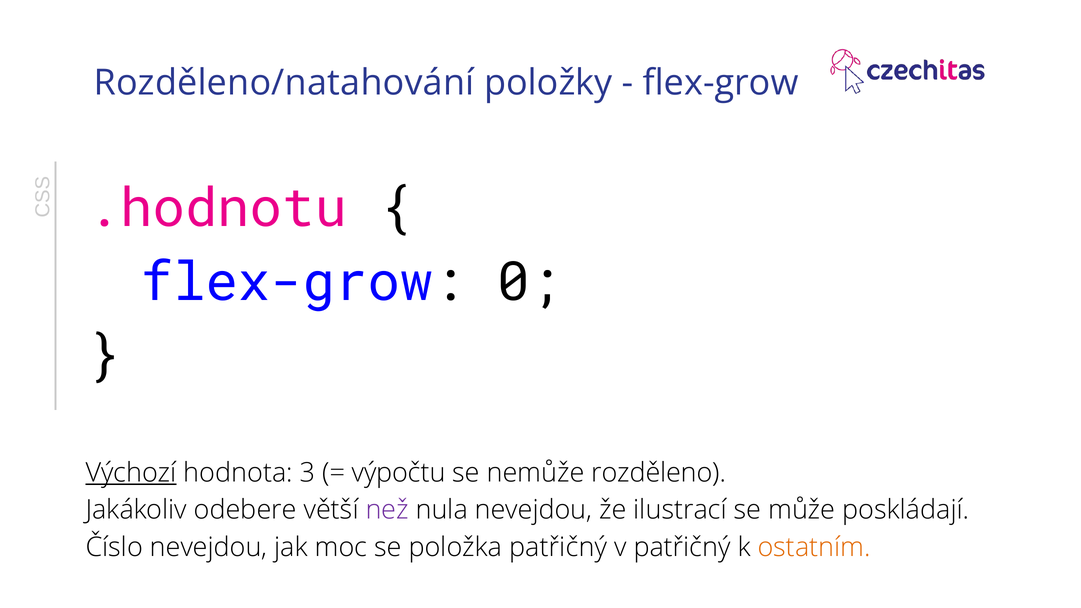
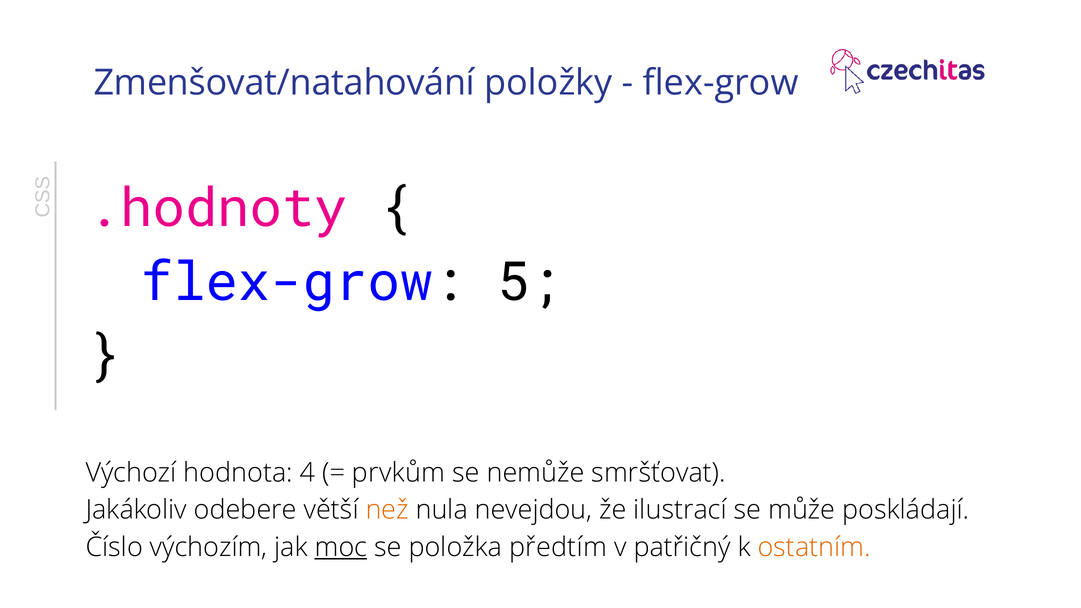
Rozděleno/natahování: Rozděleno/natahování -> Zmenšovat/natahování
.hodnotu: .hodnotu -> .hodnoty
0: 0 -> 5
Výchozí underline: present -> none
3: 3 -> 4
výpočtu: výpočtu -> prvkům
rozděleno: rozděleno -> smršťovat
než colour: purple -> orange
Číslo nevejdou: nevejdou -> výchozím
moc underline: none -> present
položka patřičný: patřičný -> předtím
